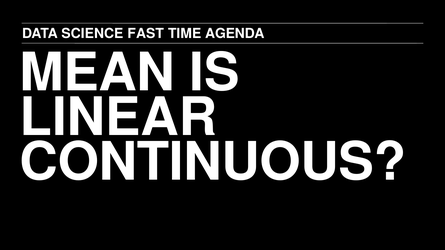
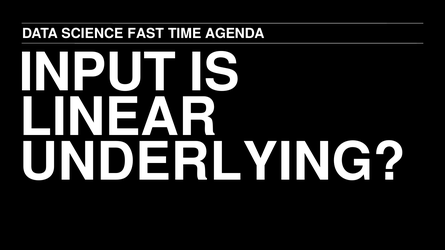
MEAN: MEAN -> INPUT
CONTINUOUS: CONTINUOUS -> UNDERLYING
